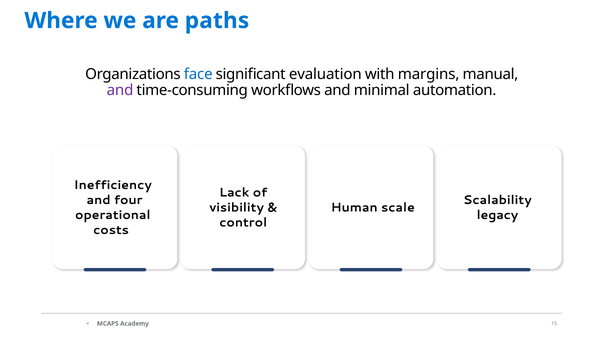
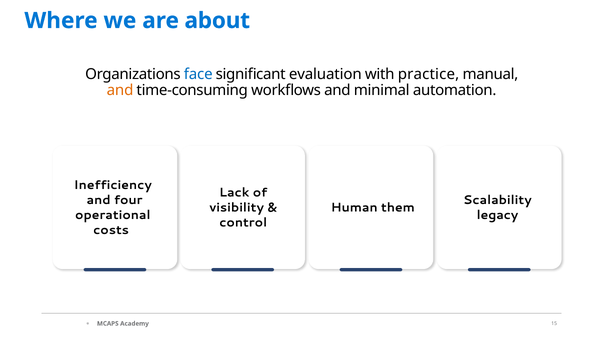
paths: paths -> about
margins: margins -> practice
and at (120, 90) colour: purple -> orange
scale: scale -> them
